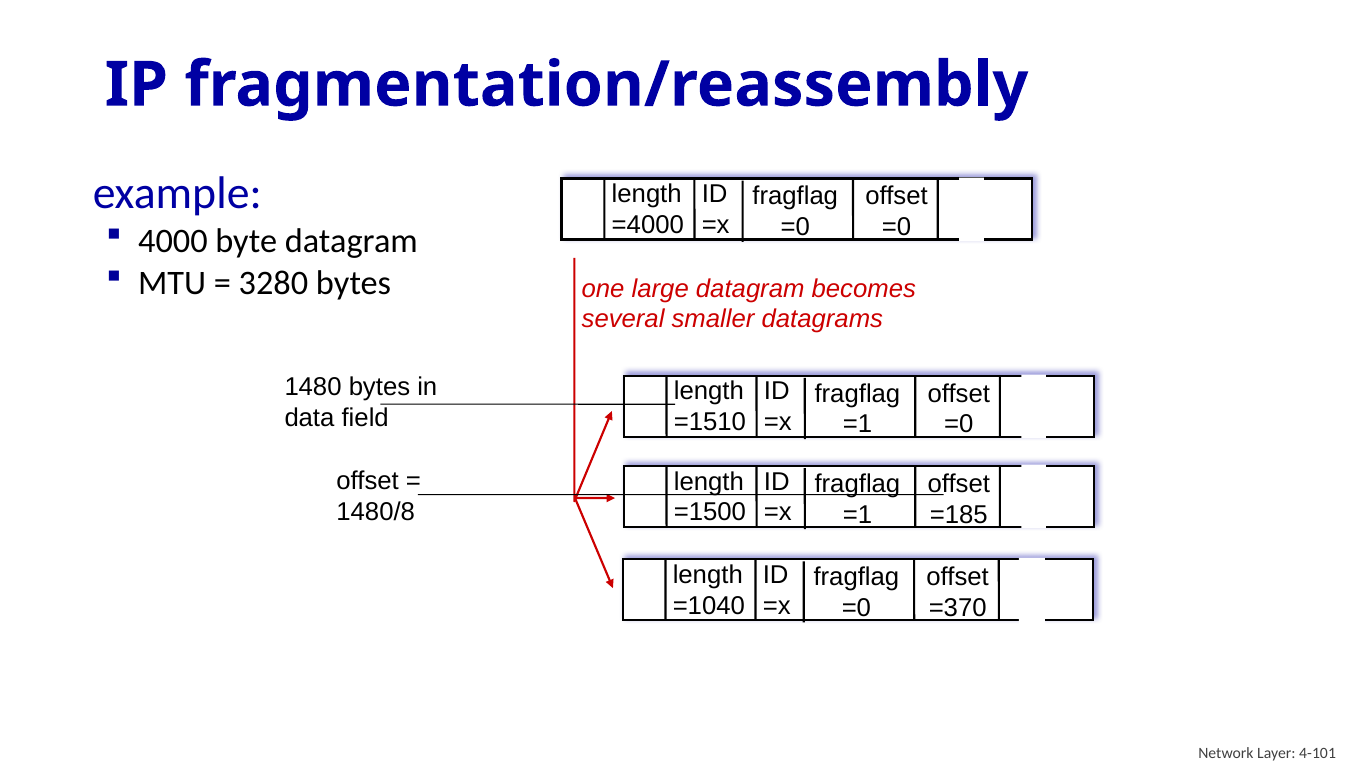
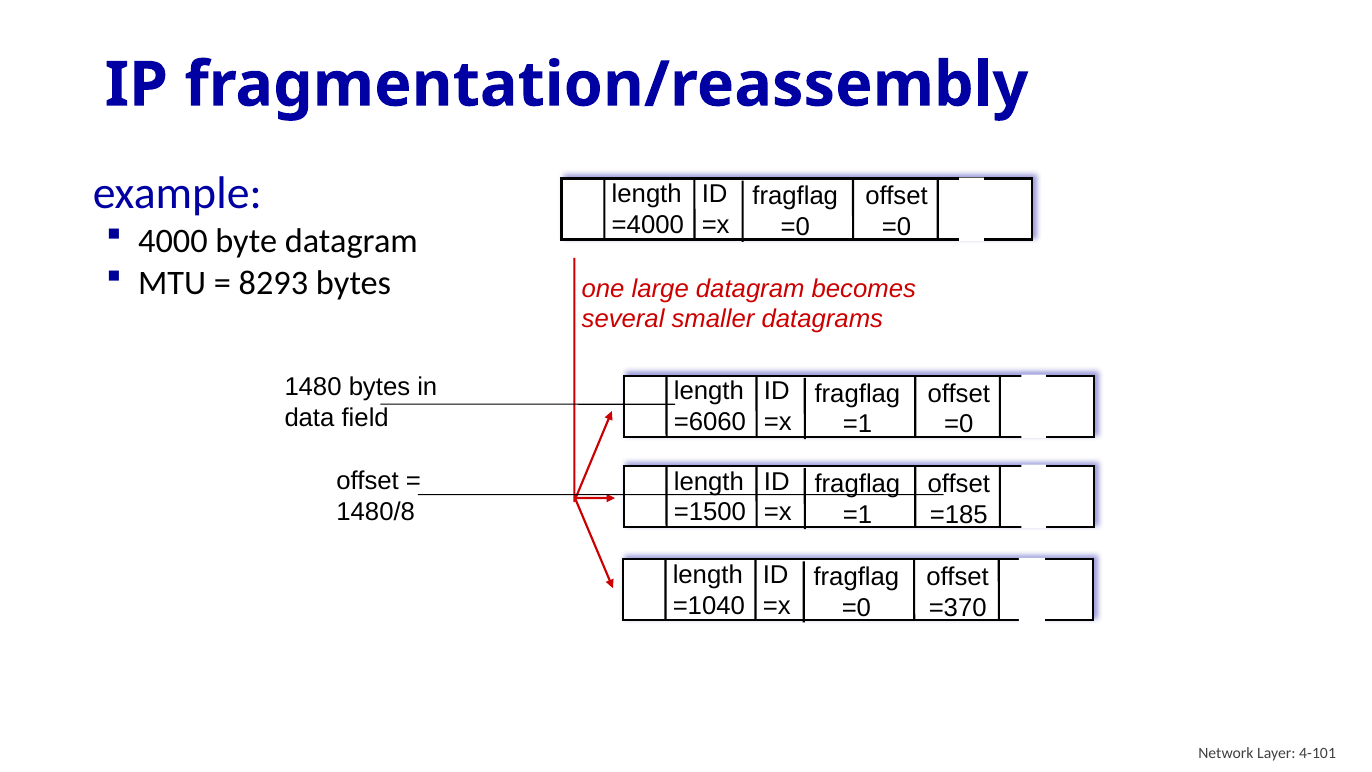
3280: 3280 -> 8293
=1510: =1510 -> =6060
